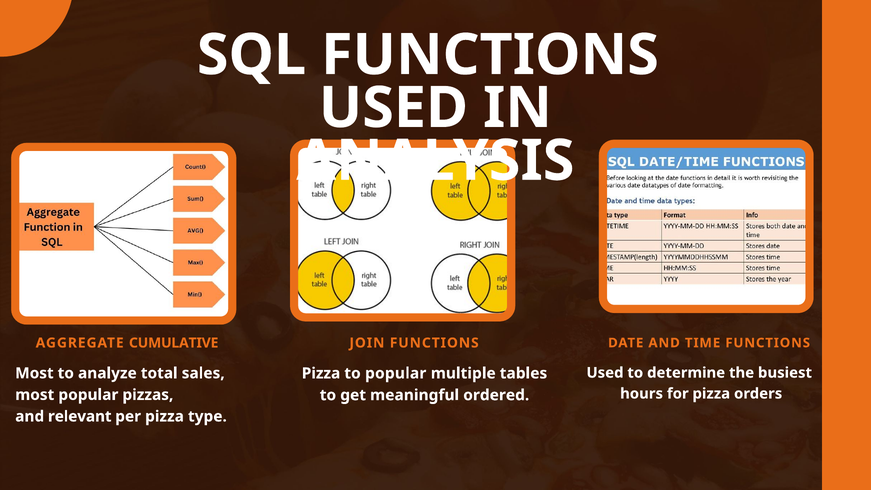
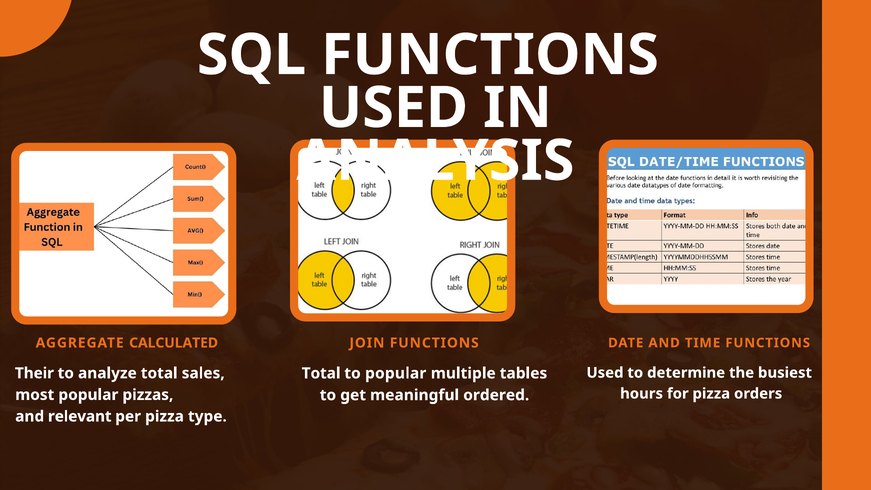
CUMULATIVE: CUMULATIVE -> CALCULATED
Most at (34, 373): Most -> Their
Pizza at (321, 373): Pizza -> Total
